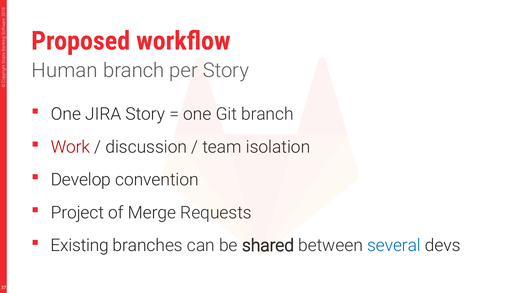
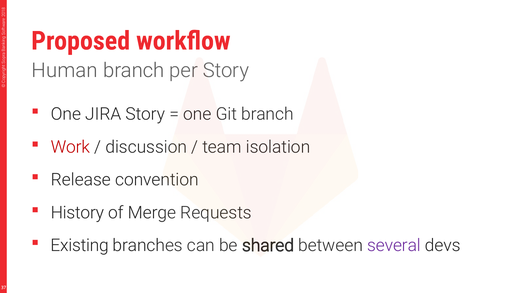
Develop: Develop -> Release
Project: Project -> History
several colour: blue -> purple
